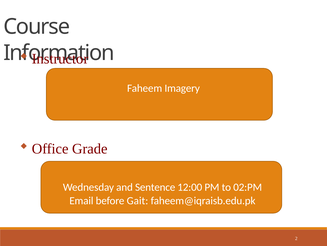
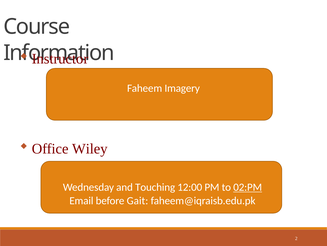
Grade: Grade -> Wiley
Sentence: Sentence -> Touching
02:PM underline: none -> present
